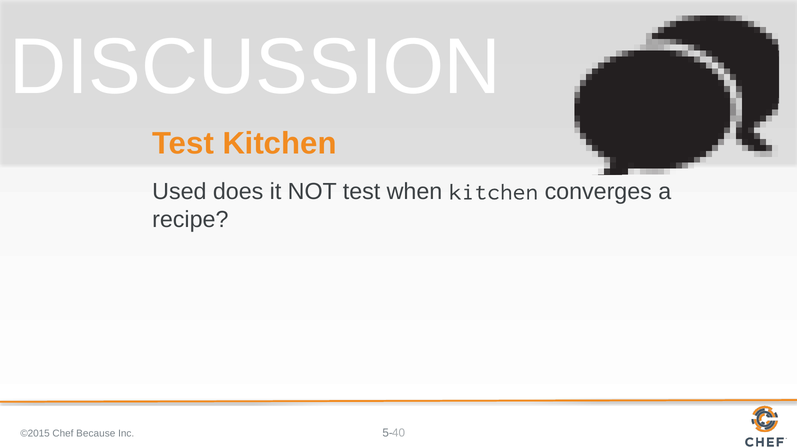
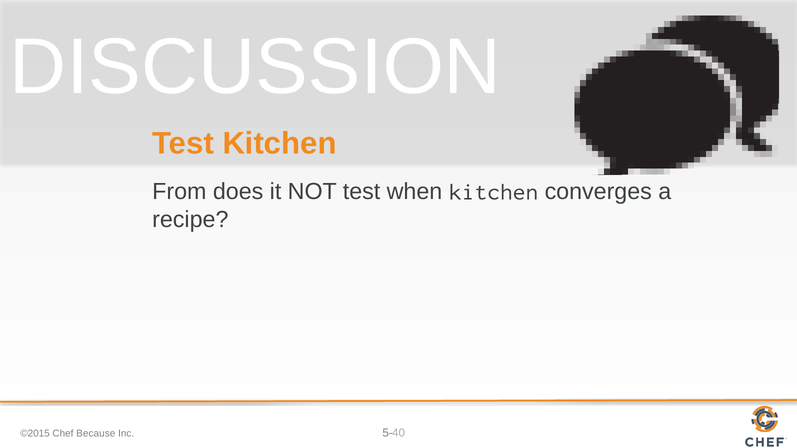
Used: Used -> From
